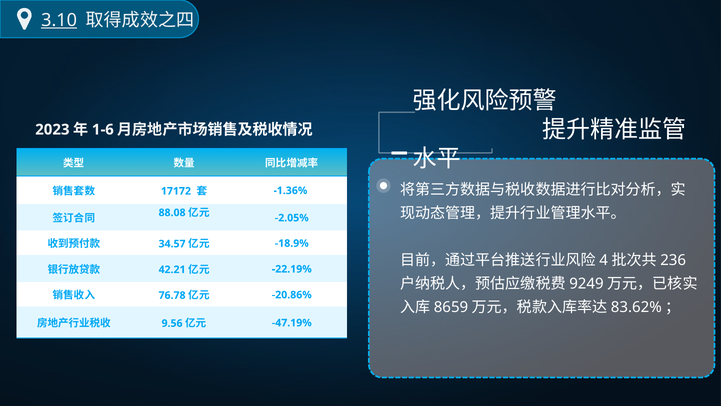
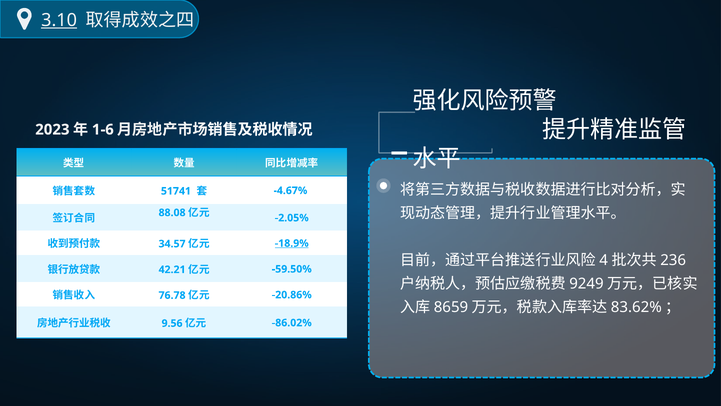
17172: 17172 -> 51741
-1.36%: -1.36% -> -4.67%
-18.9% underline: none -> present
-22.19%: -22.19% -> -59.50%
-47.19%: -47.19% -> -86.02%
